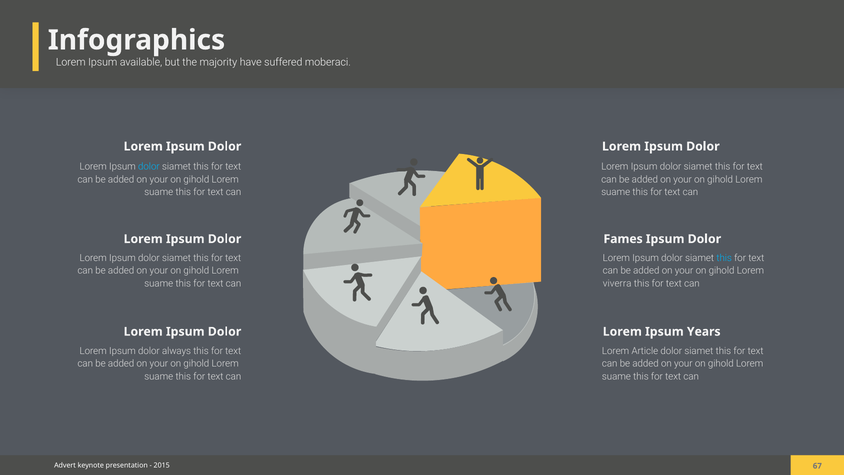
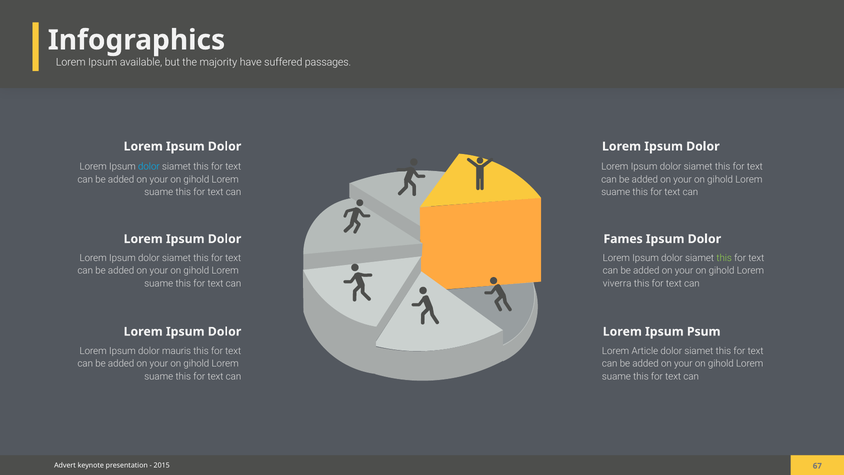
moberaci: moberaci -> passages
this at (724, 258) colour: light blue -> light green
Years: Years -> Psum
always: always -> mauris
